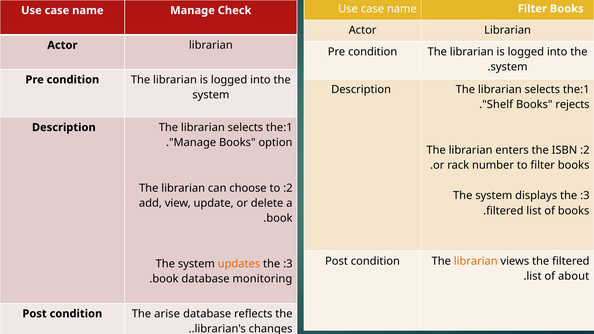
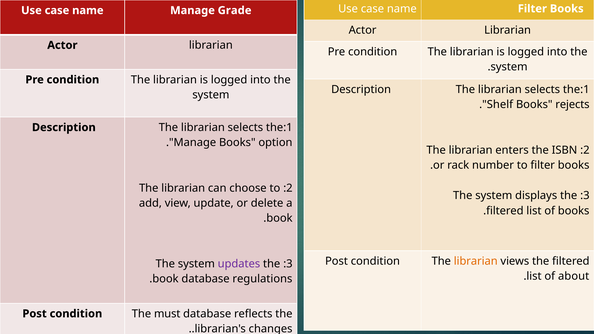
Check: Check -> Grade
updates colour: orange -> purple
monitoring: monitoring -> regulations
arise: arise -> must
